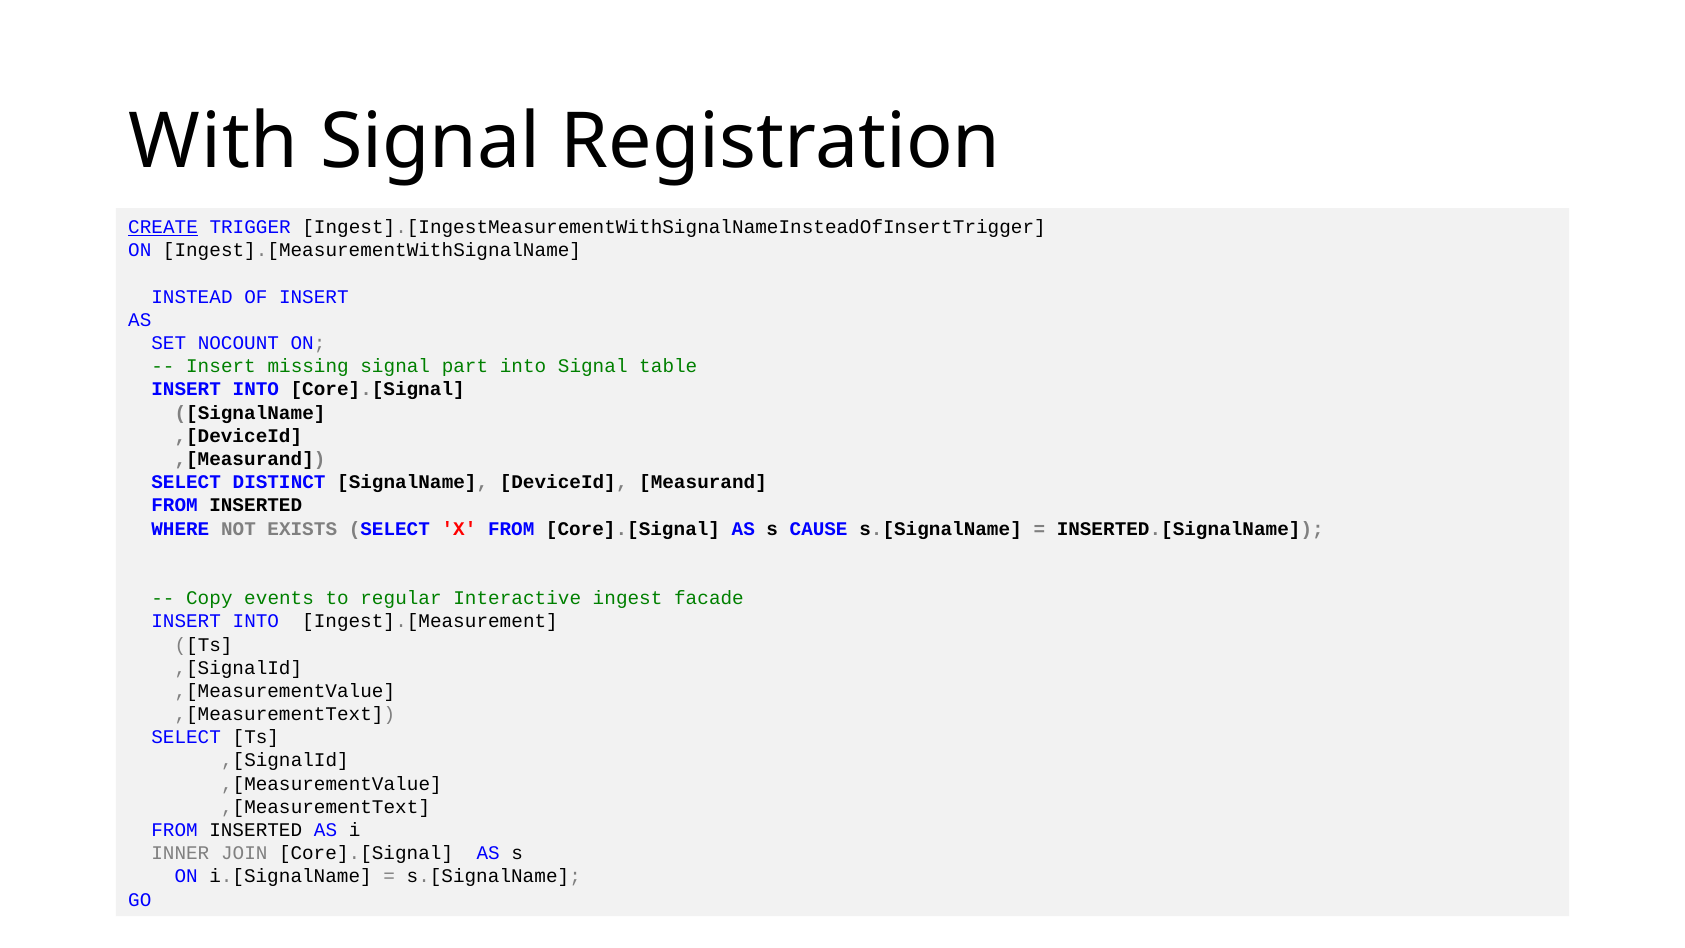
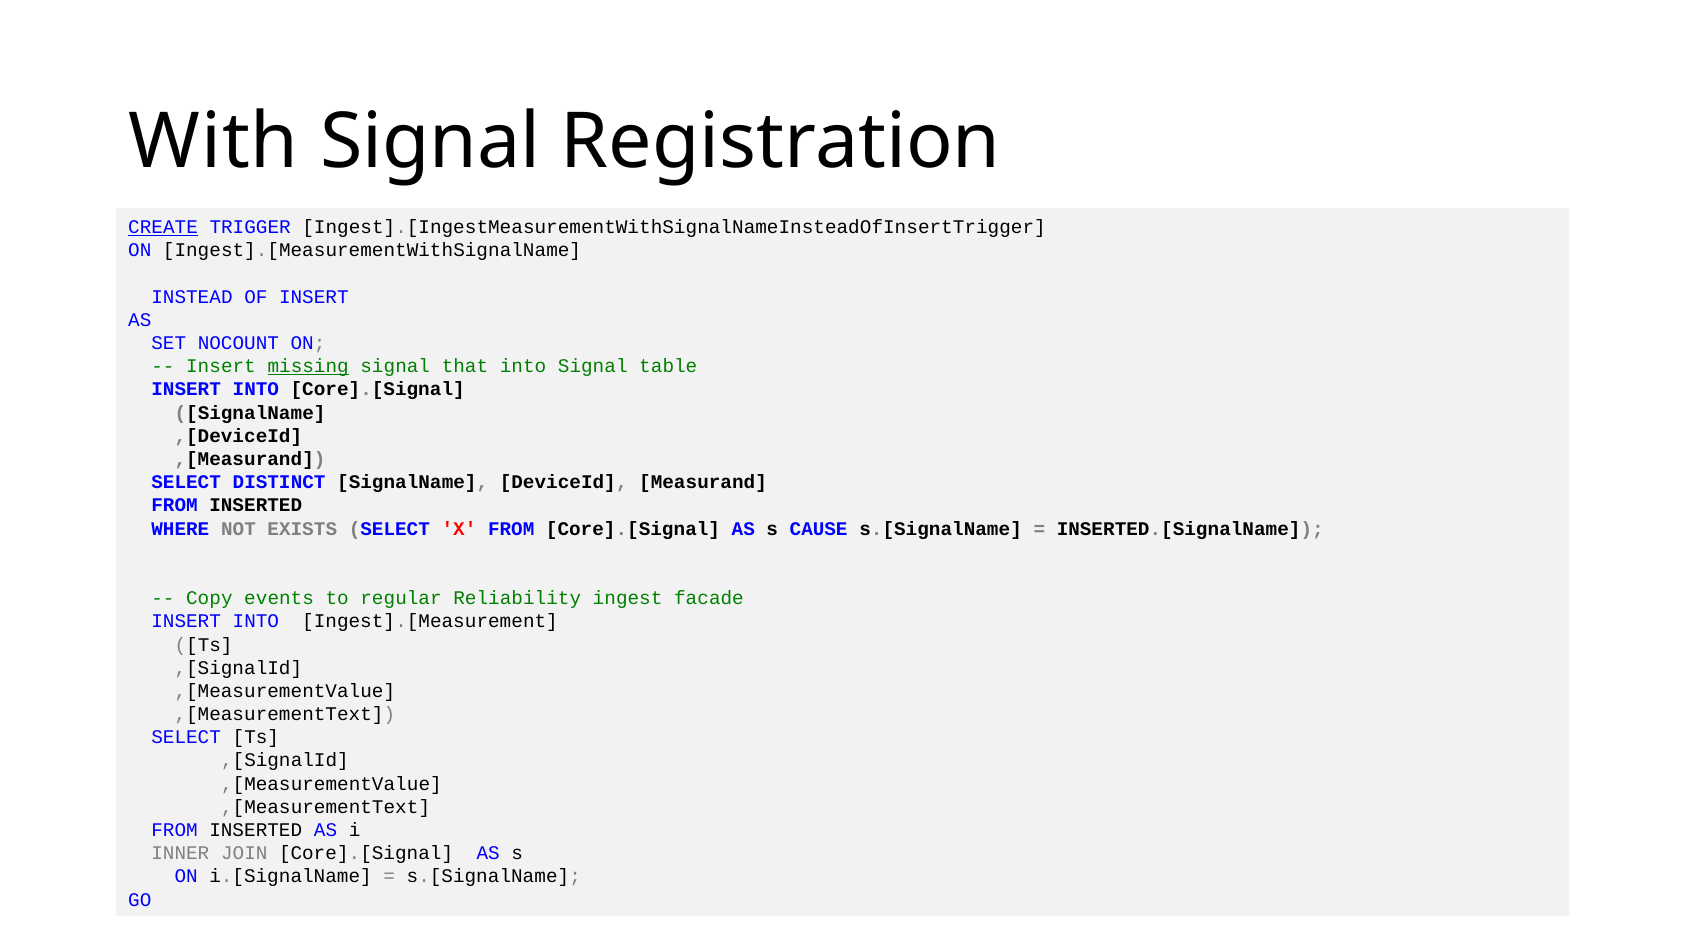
missing underline: none -> present
part: part -> that
Interactive: Interactive -> Reliability
